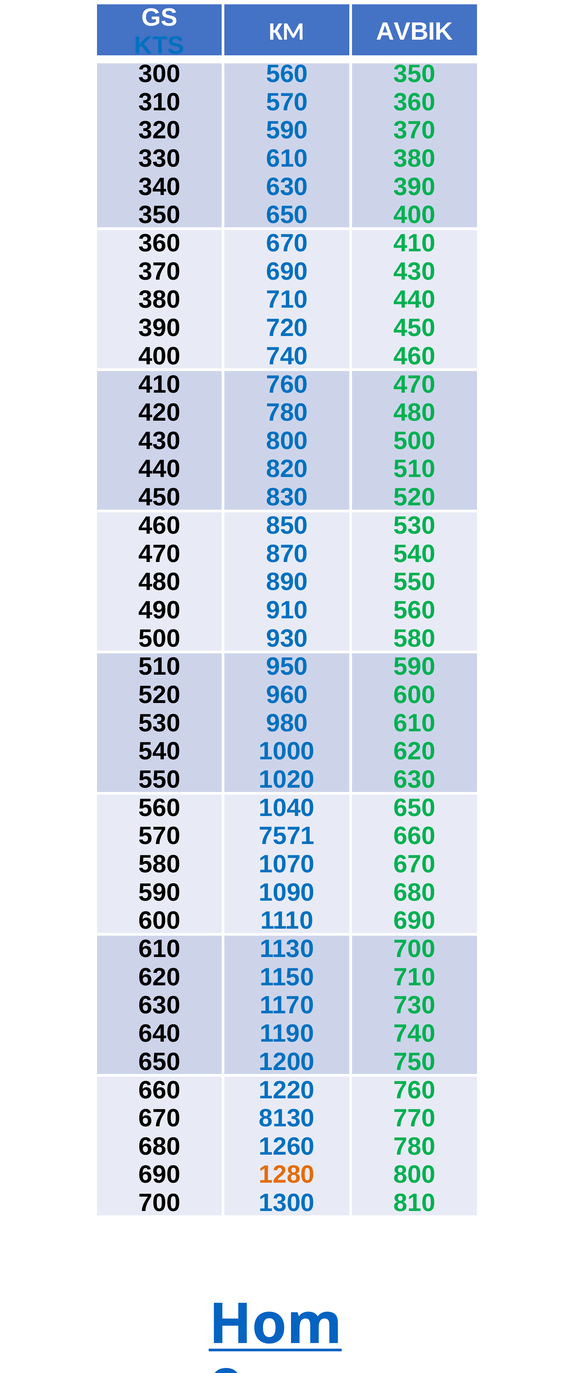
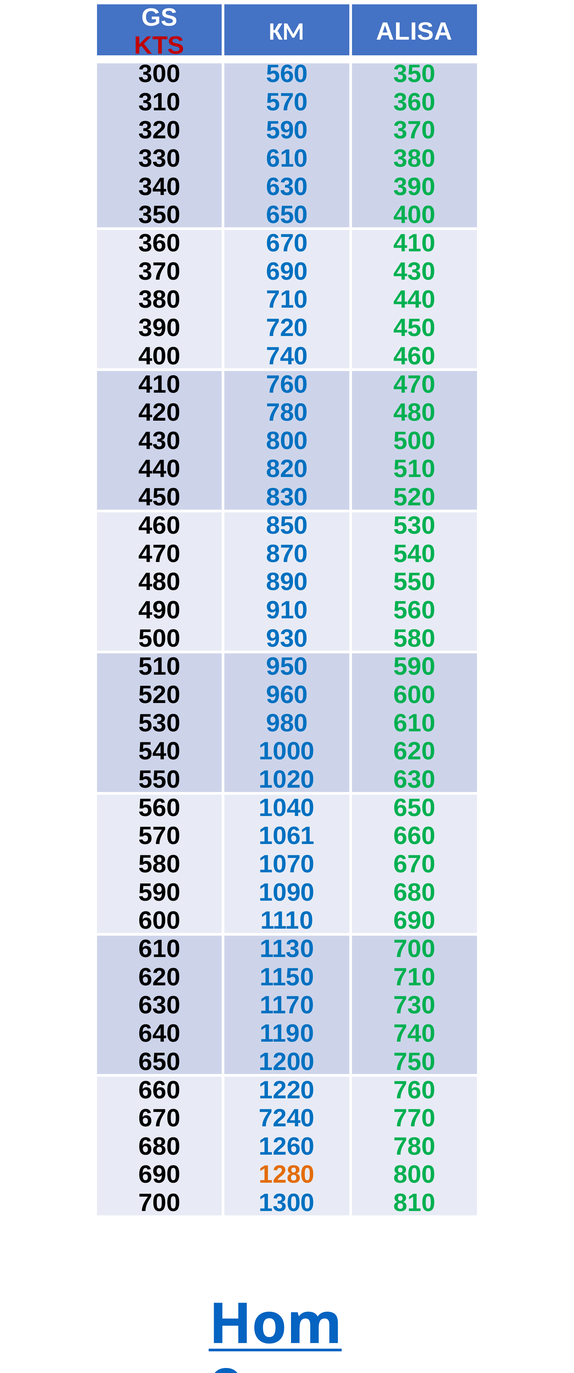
AVBIK: AVBIK -> ALISA
KTS colour: blue -> red
7571: 7571 -> 1061
8130: 8130 -> 7240
